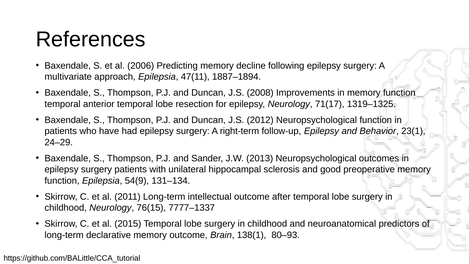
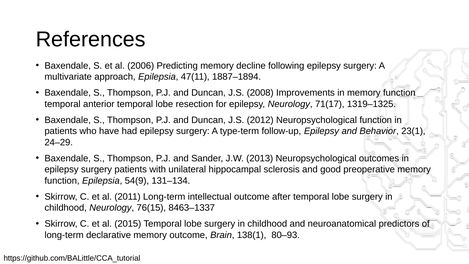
right-term: right-term -> type-term
7777–1337: 7777–1337 -> 8463–1337
